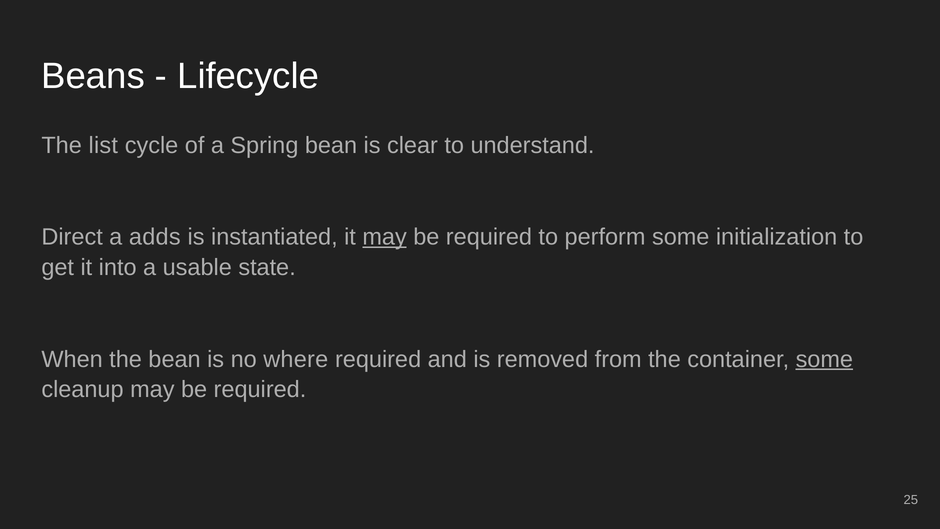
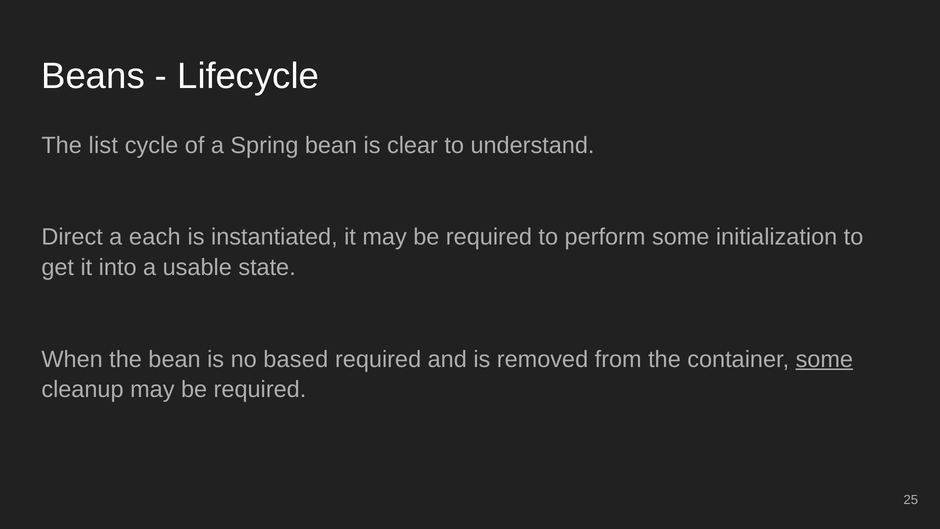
adds: adds -> each
may at (385, 237) underline: present -> none
where: where -> based
